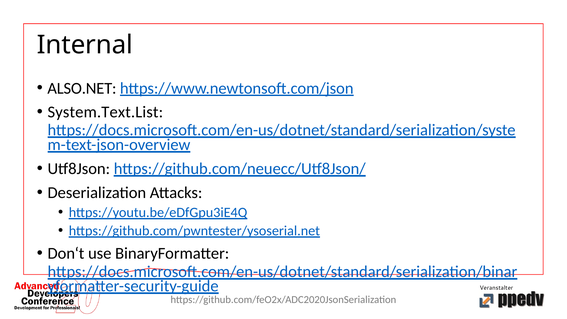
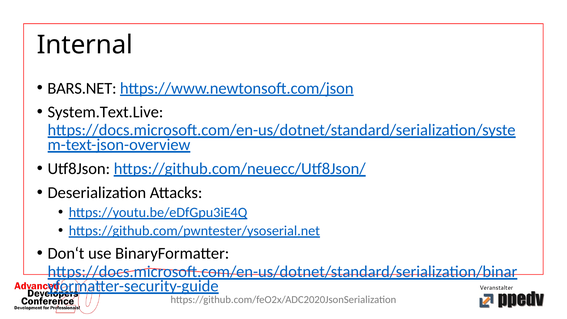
ALSO.NET: ALSO.NET -> BARS.NET
System.Text.List: System.Text.List -> System.Text.Live
